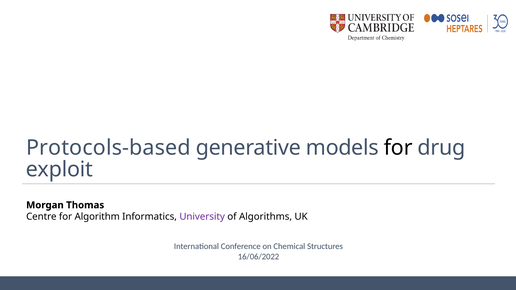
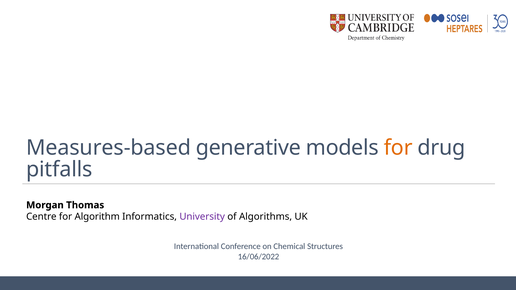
Protocols-based: Protocols-based -> Measures-based
for at (398, 148) colour: black -> orange
exploit: exploit -> pitfalls
